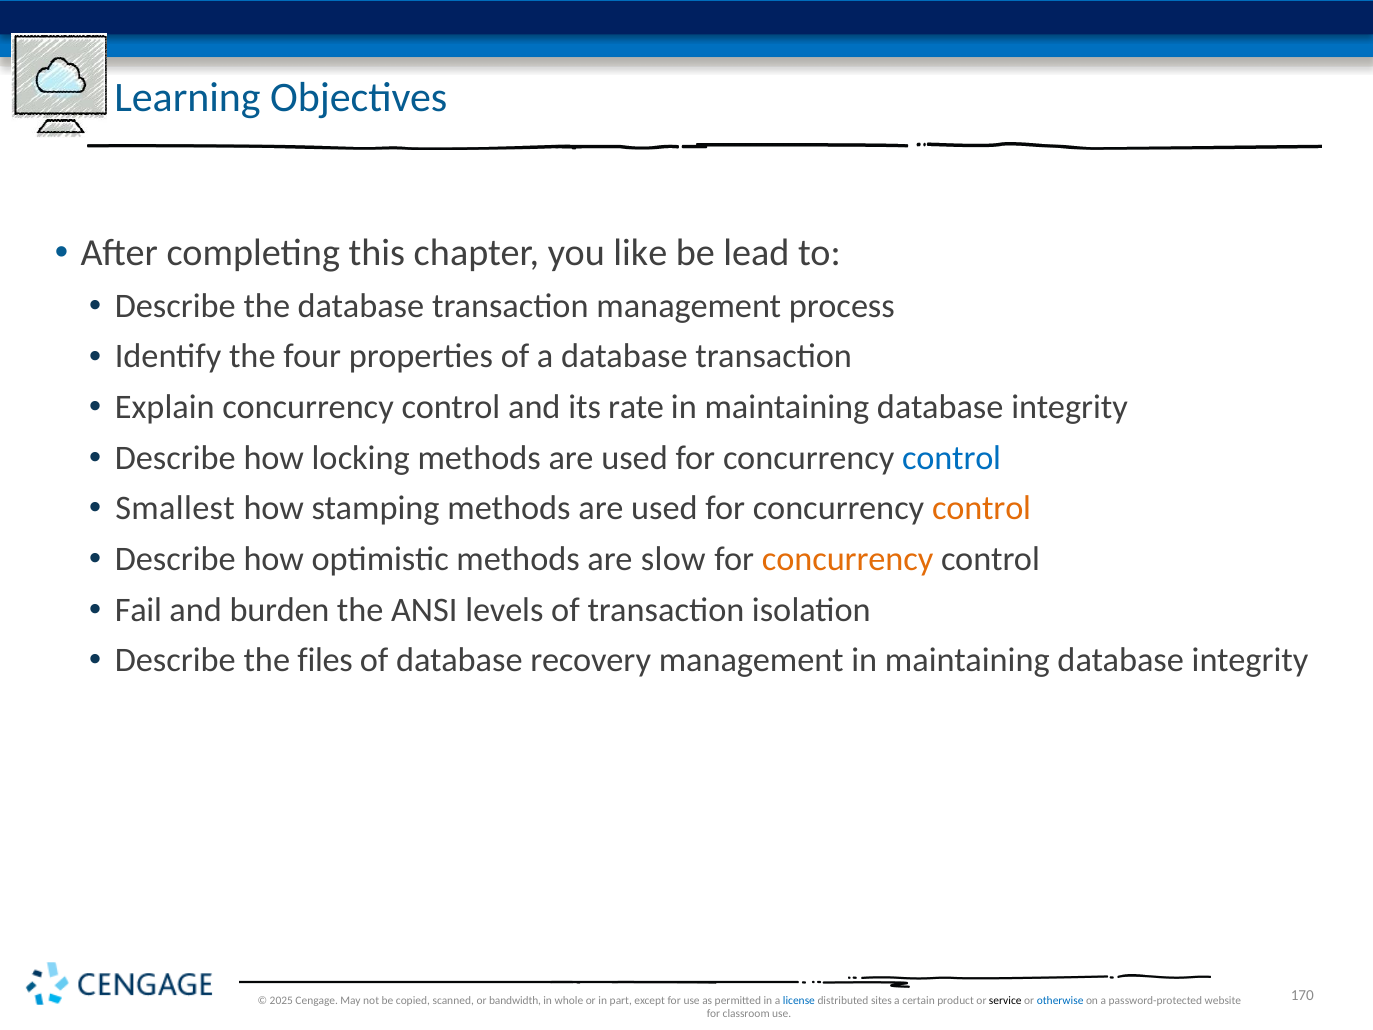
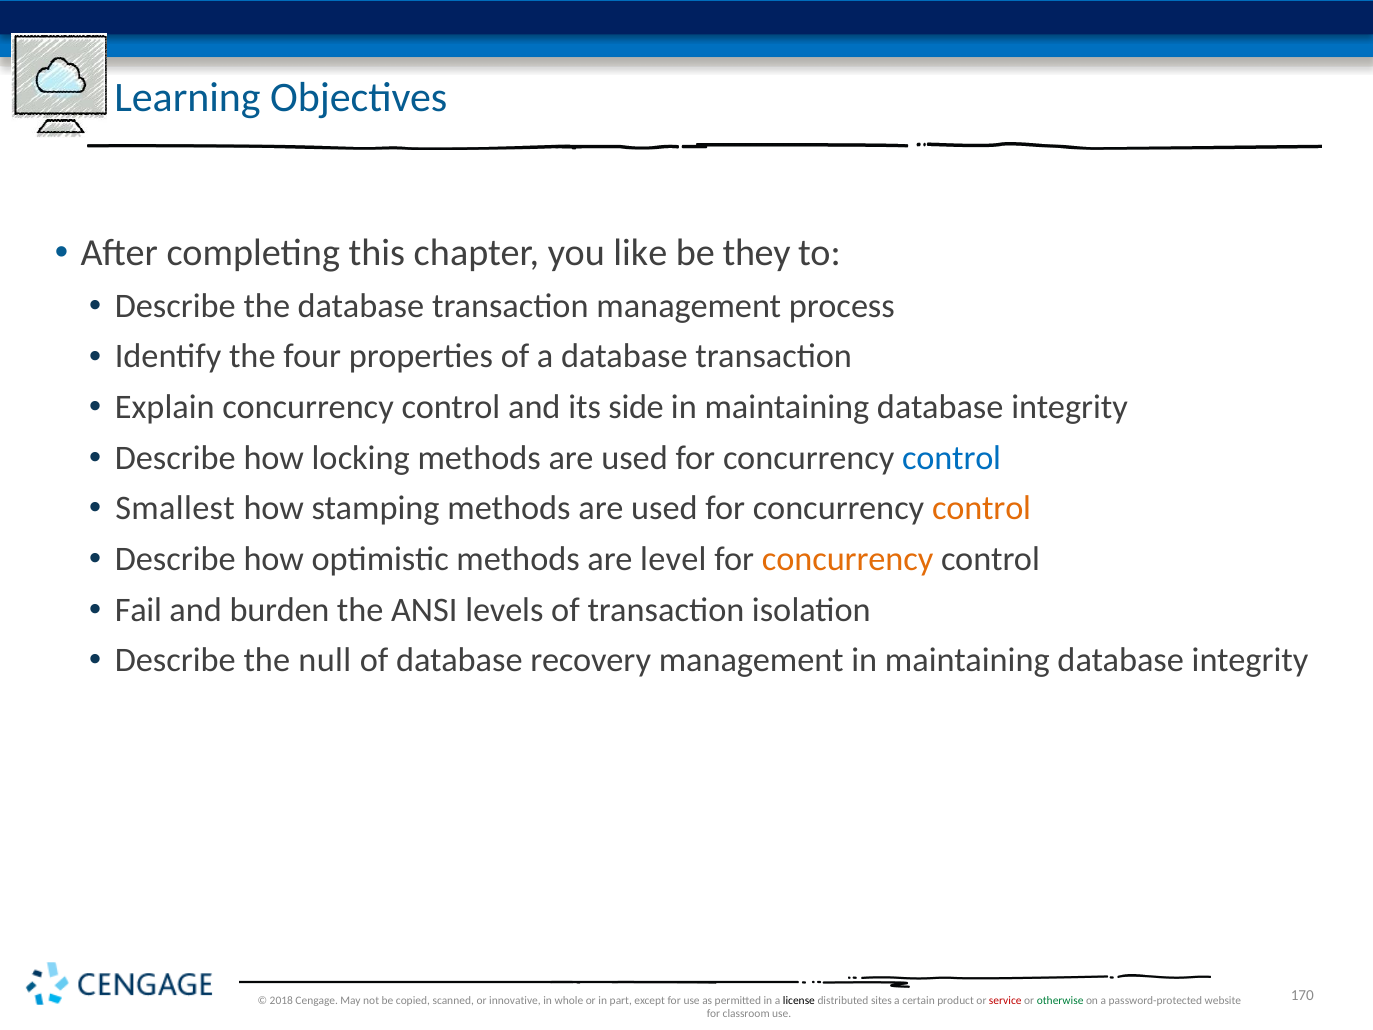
lead: lead -> they
rate: rate -> side
slow: slow -> level
files: files -> null
2025: 2025 -> 2018
bandwidth: bandwidth -> innovative
license colour: blue -> black
service colour: black -> red
otherwise colour: blue -> green
